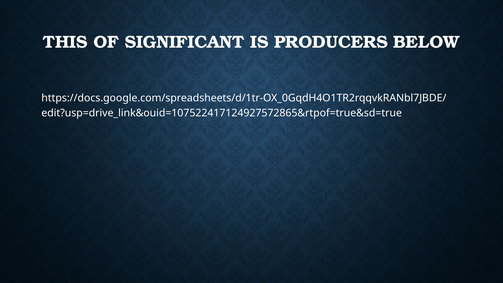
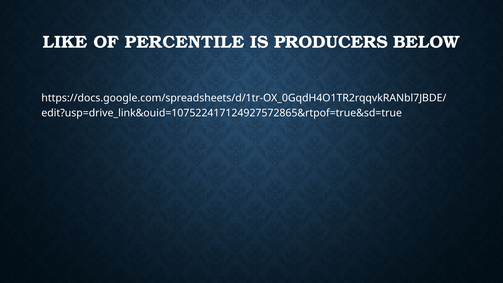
THIS: THIS -> LIKE
SIGNIFICANT: SIGNIFICANT -> PERCENTILE
